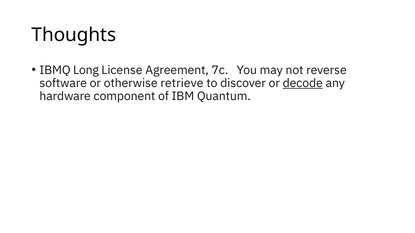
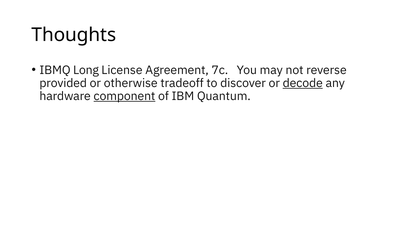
software: software -> provided
retrieve: retrieve -> tradeoff
component underline: none -> present
